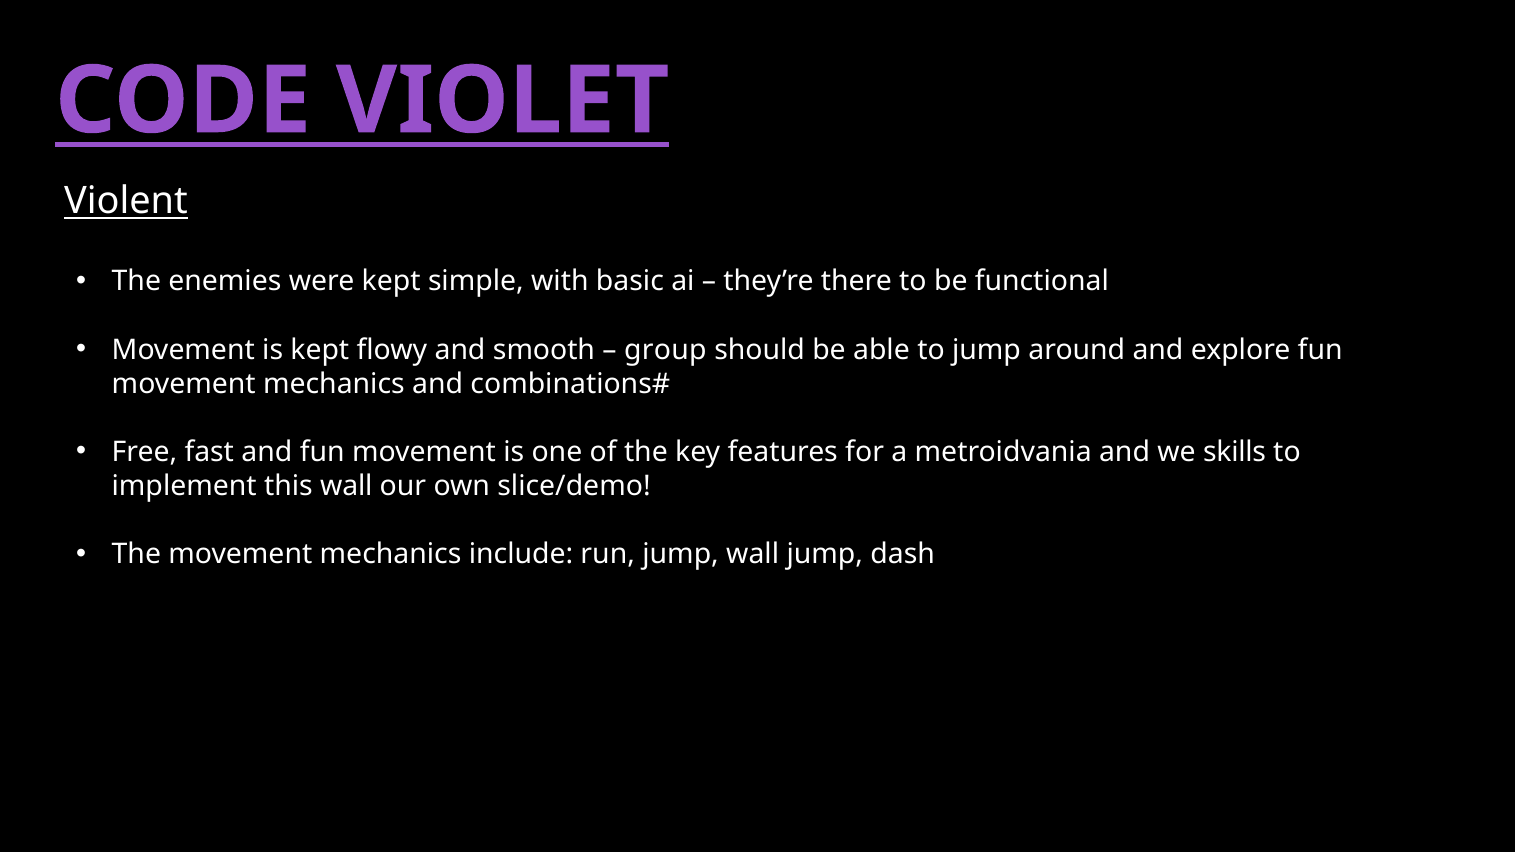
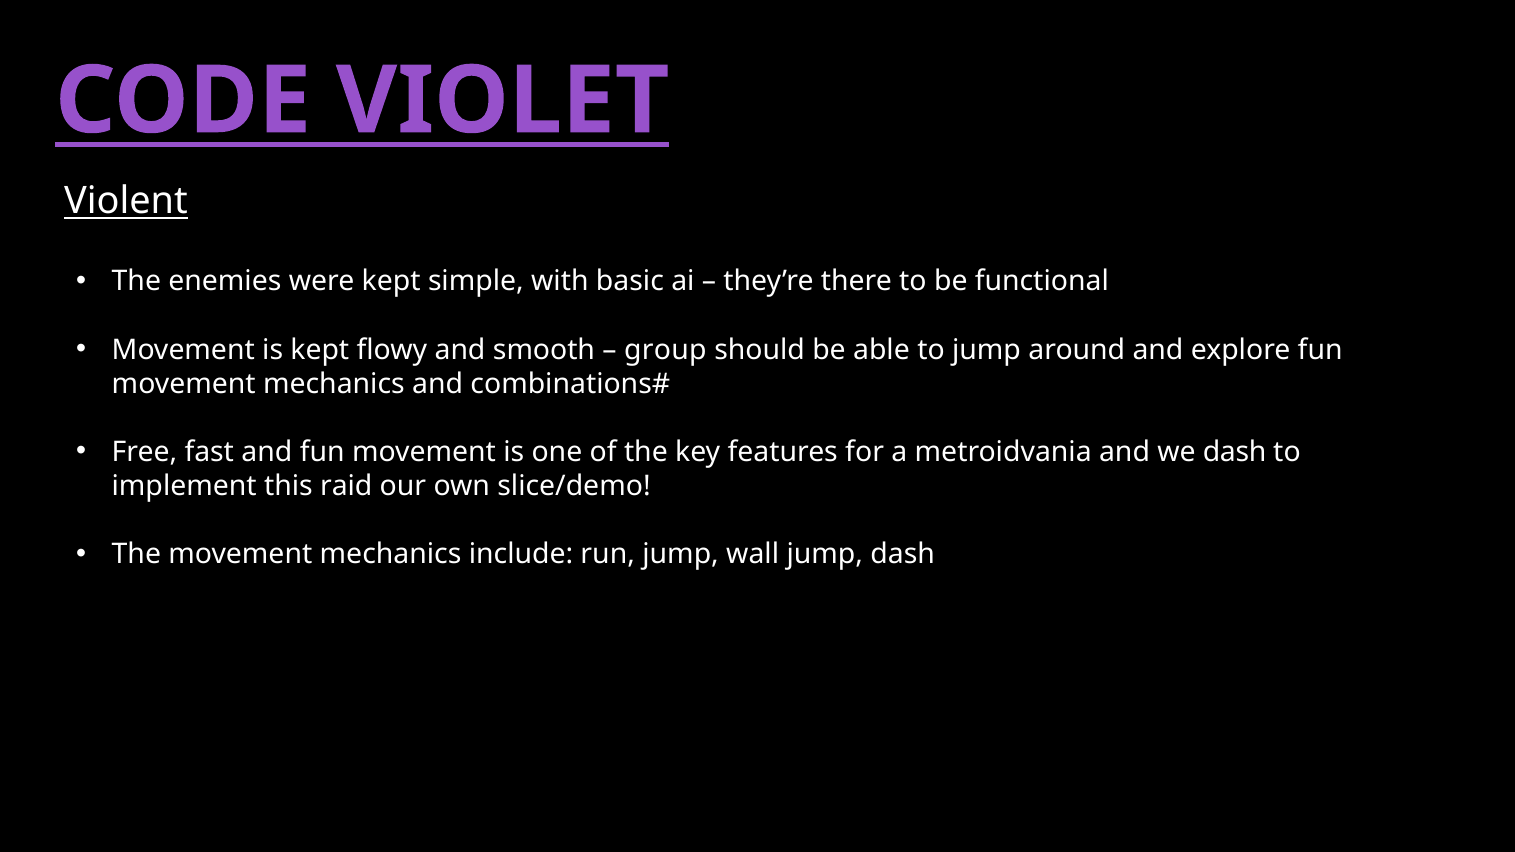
we skills: skills -> dash
this wall: wall -> raid
